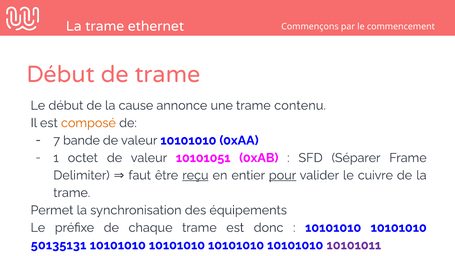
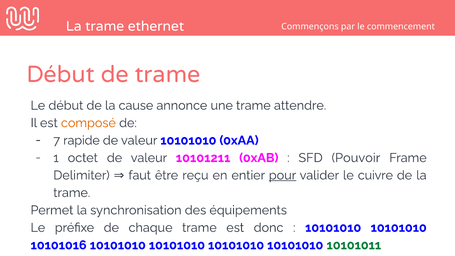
contenu: contenu -> attendre
bande: bande -> rapide
10101051: 10101051 -> 10101211
Séparer: Séparer -> Pouvoir
reçu underline: present -> none
50135131: 50135131 -> 10101016
10101011 colour: purple -> green
